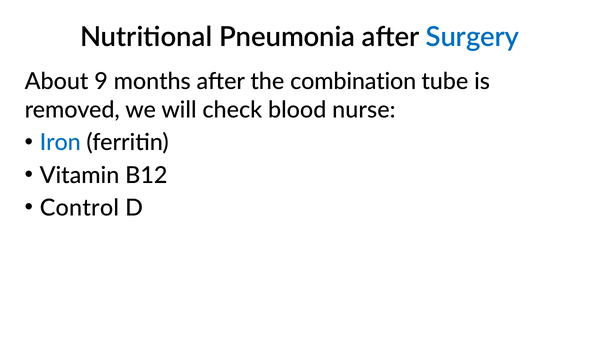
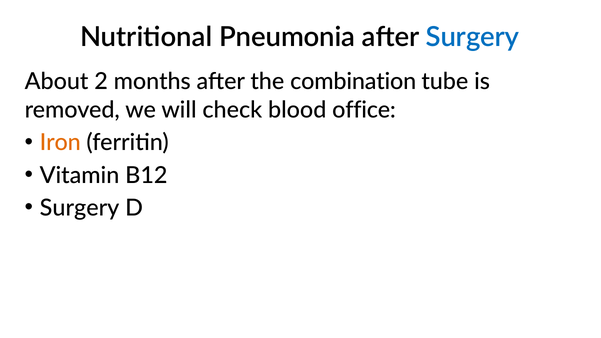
9: 9 -> 2
nurse: nurse -> office
Iron colour: blue -> orange
Control at (79, 208): Control -> Surgery
